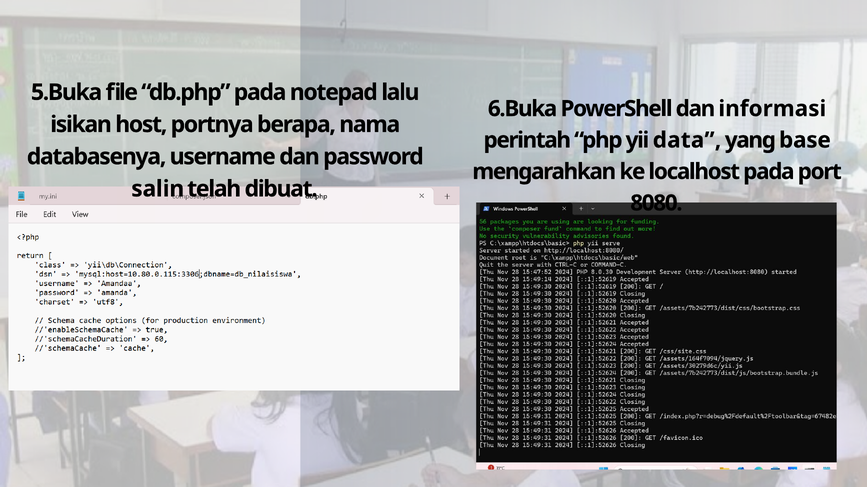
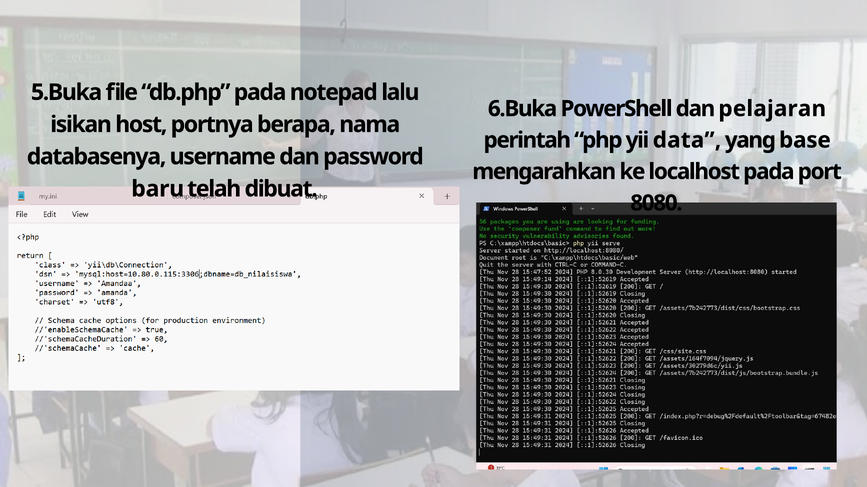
informasi: informasi -> pelajaran
salin: salin -> baru
